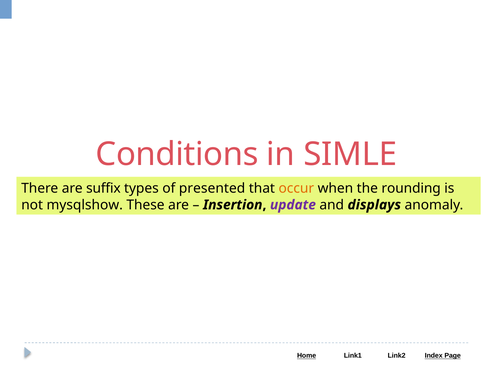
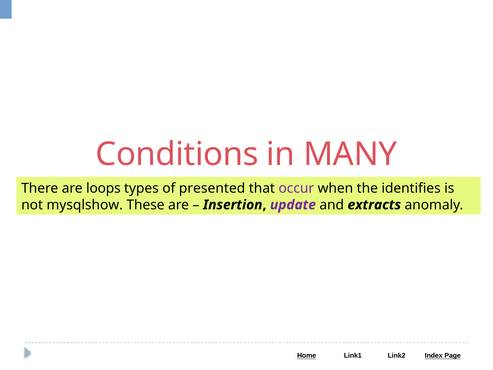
SIMLE: SIMLE -> MANY
suffix: suffix -> loops
occur colour: orange -> purple
rounding: rounding -> identifies
displays: displays -> extracts
